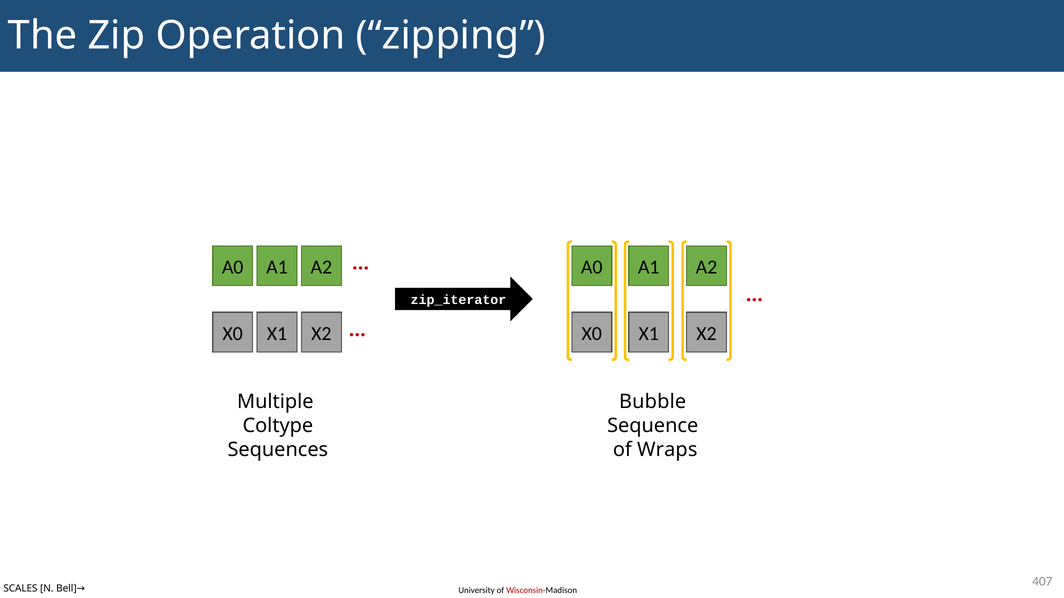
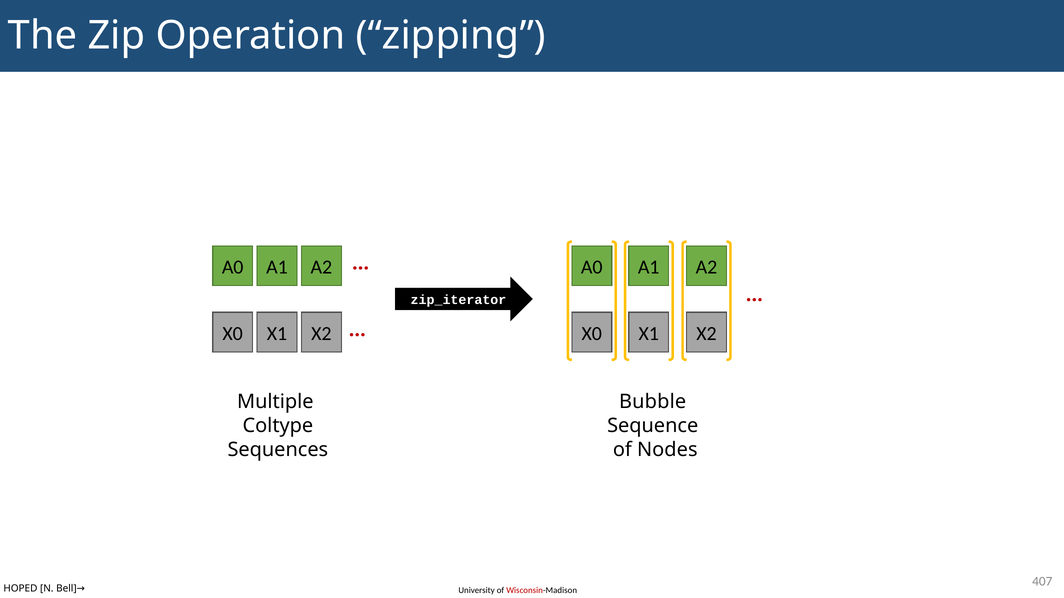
Wraps: Wraps -> Nodes
SCALES: SCALES -> HOPED
